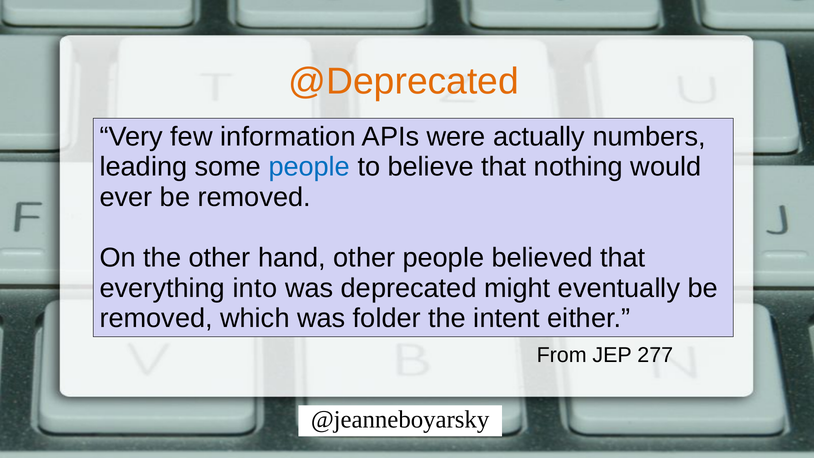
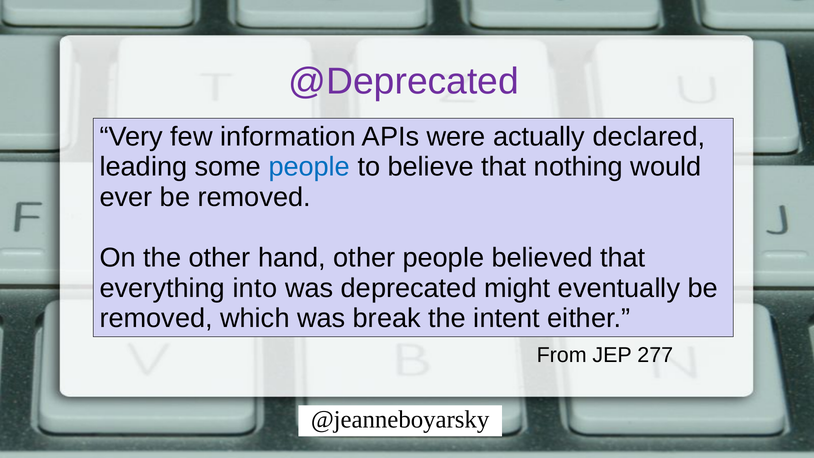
@Deprecated colour: orange -> purple
numbers: numbers -> declared
folder: folder -> break
